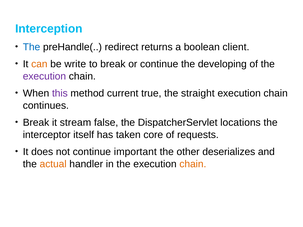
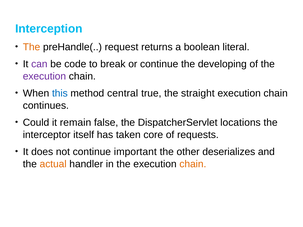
The at (32, 47) colour: blue -> orange
redirect: redirect -> request
client: client -> literal
can colour: orange -> purple
write: write -> code
this colour: purple -> blue
current: current -> central
Break at (36, 123): Break -> Could
stream: stream -> remain
